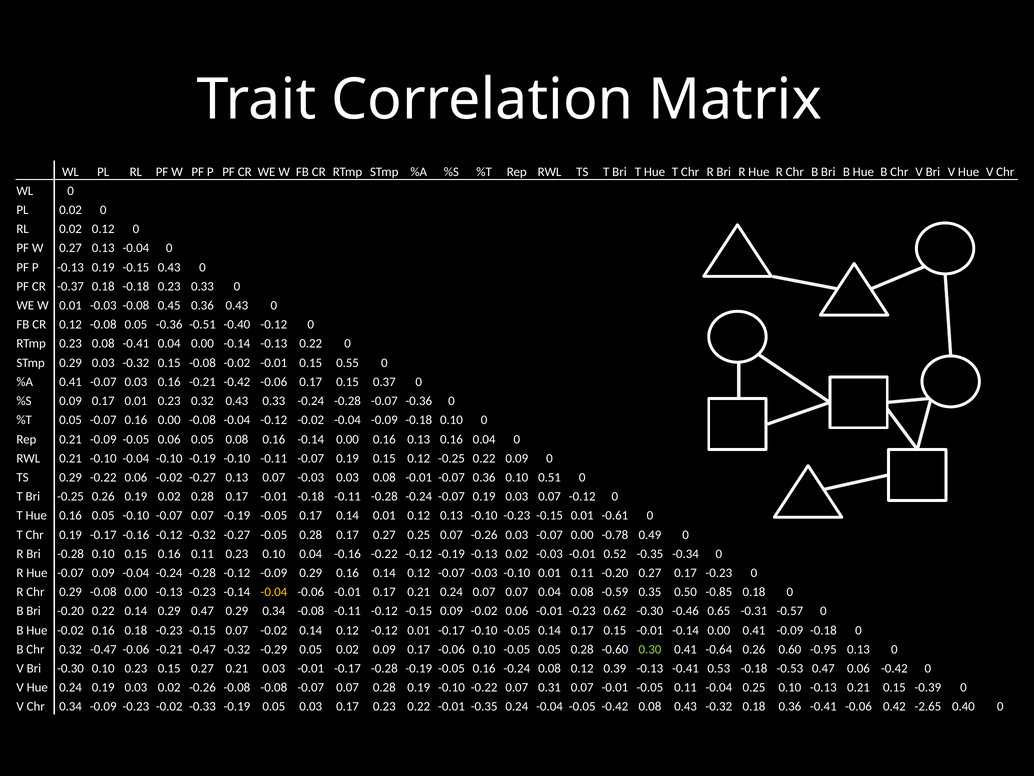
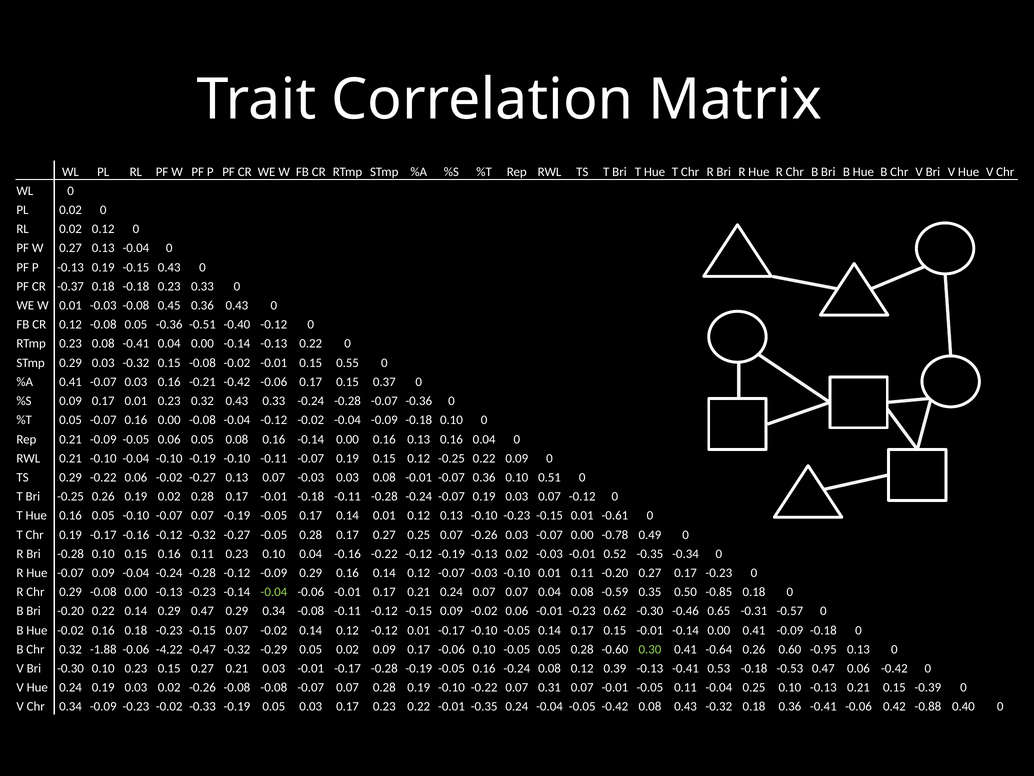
-0.04 at (274, 592) colour: yellow -> light green
0.32 -0.47: -0.47 -> -1.88
-0.06 -0.21: -0.21 -> -4.22
-2.65: -2.65 -> -0.88
